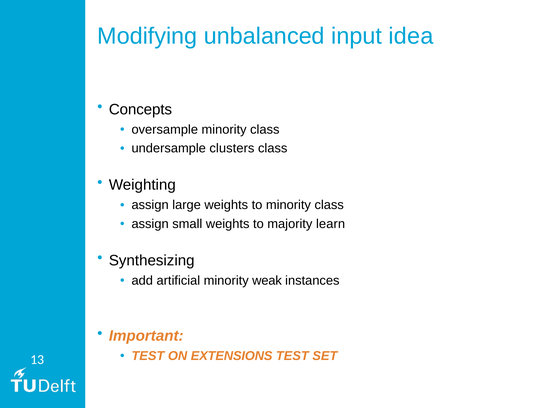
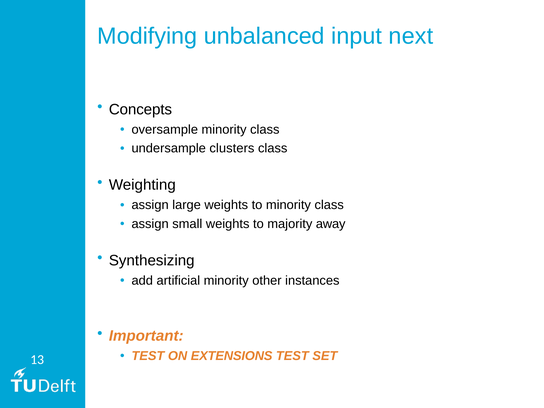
idea: idea -> next
learn: learn -> away
weak: weak -> other
